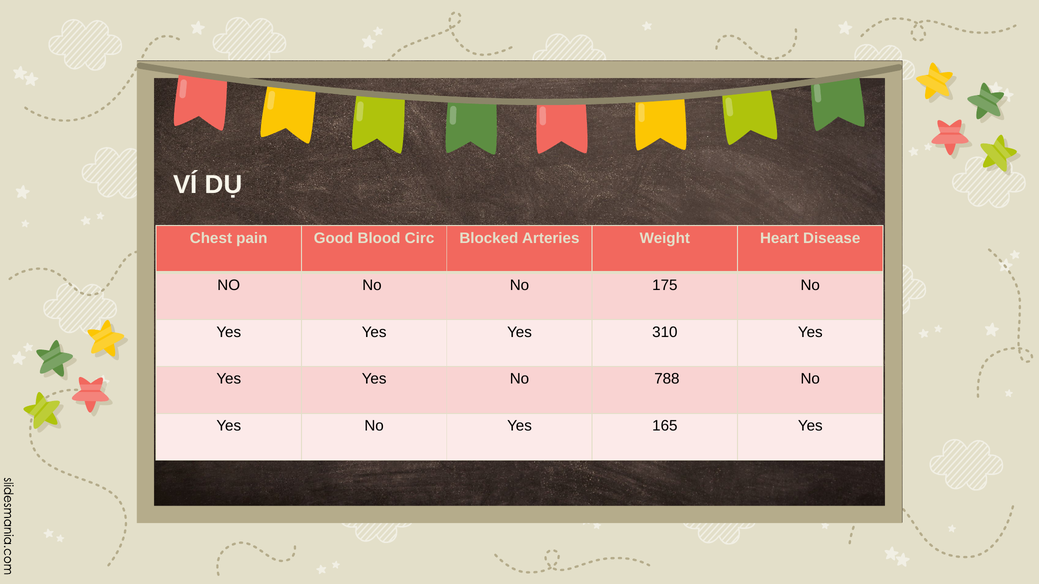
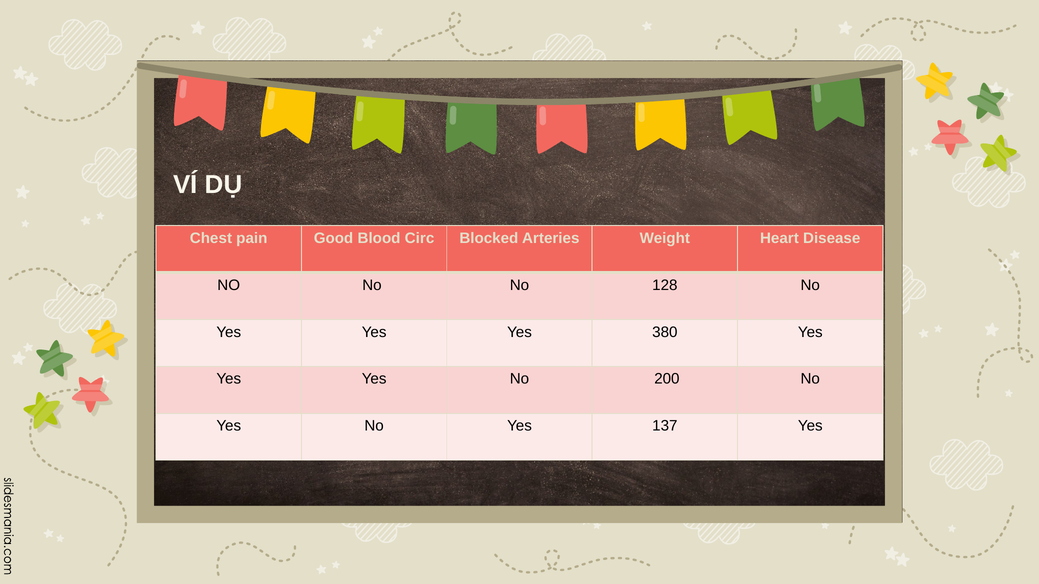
175: 175 -> 128
310: 310 -> 380
788: 788 -> 200
165: 165 -> 137
